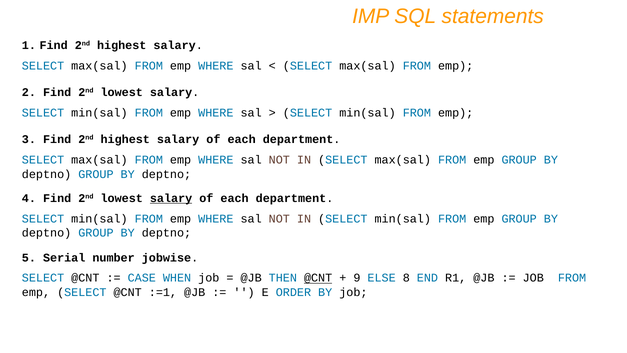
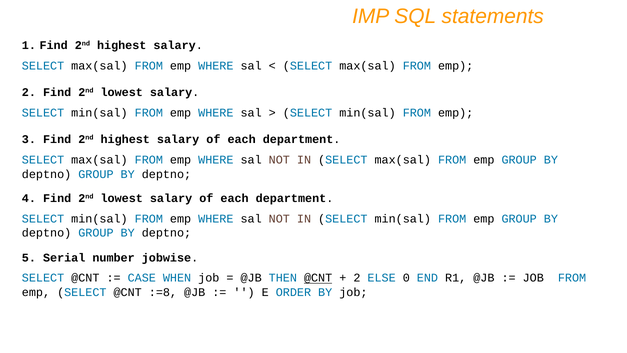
salary at (171, 198) underline: present -> none
9 at (357, 278): 9 -> 2
8: 8 -> 0
:=1: :=1 -> :=8
